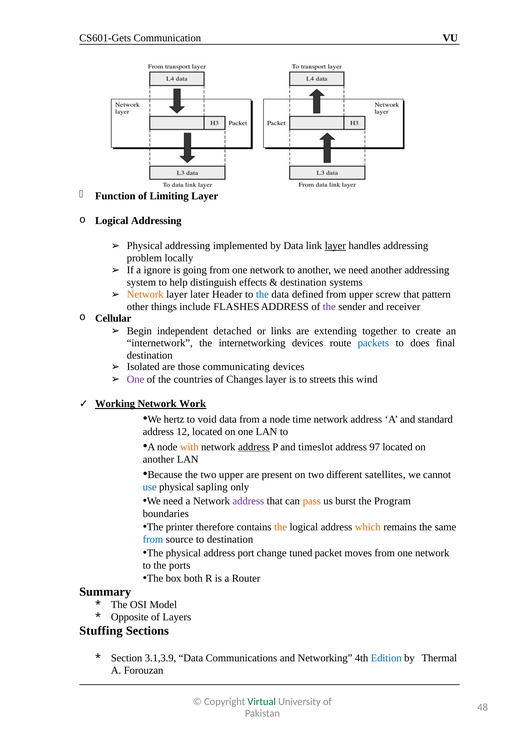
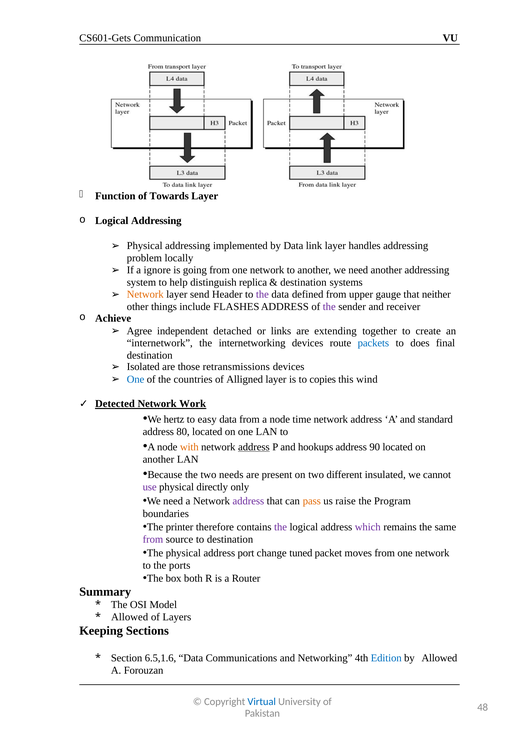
Limiting: Limiting -> Towards
layer at (335, 246) underline: present -> none
effects: effects -> replica
later: later -> send
the at (262, 294) colour: blue -> purple
screw: screw -> gauge
pattern: pattern -> neither
Cellular: Cellular -> Achieve
Begin: Begin -> Agree
communicating: communicating -> retransmissions
One at (136, 379) colour: purple -> blue
Changes: Changes -> Alligned
streets: streets -> copies
Working: Working -> Detected
void: void -> easy
12: 12 -> 80
timeslot: timeslot -> hookups
97: 97 -> 90
two upper: upper -> needs
satellites: satellites -> insulated
use colour: blue -> purple
sapling: sapling -> directly
burst: burst -> raise
the at (281, 527) colour: orange -> purple
which colour: orange -> purple
from at (153, 539) colour: blue -> purple
Opposite at (130, 617): Opposite -> Allowed
Stuffing: Stuffing -> Keeping
3.1,3.9: 3.1,3.9 -> 6.5,1.6
by Thermal: Thermal -> Allowed
Virtual colour: green -> blue
